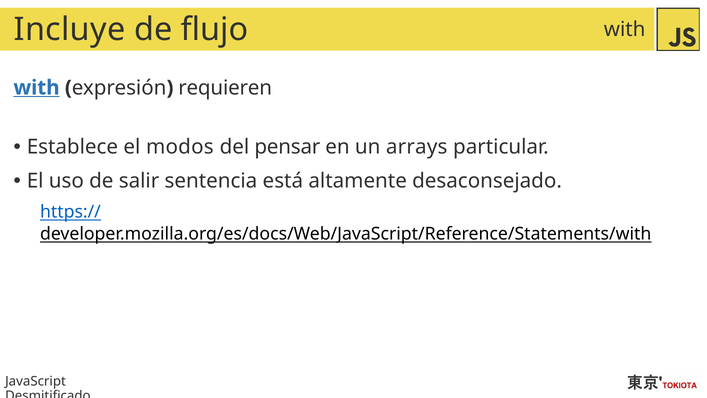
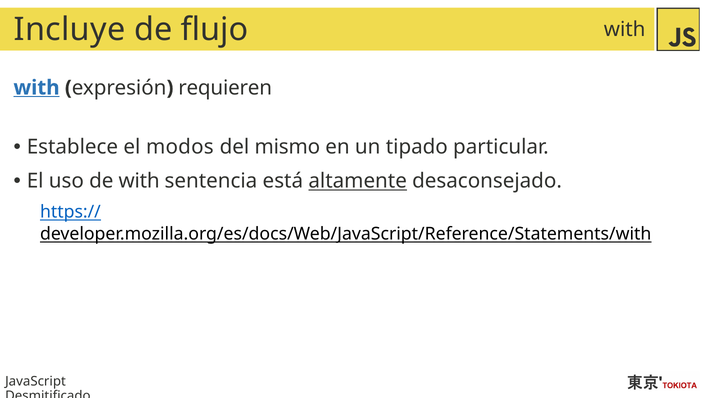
pensar: pensar -> mismo
arrays: arrays -> tipado
de salir: salir -> with
altamente underline: none -> present
